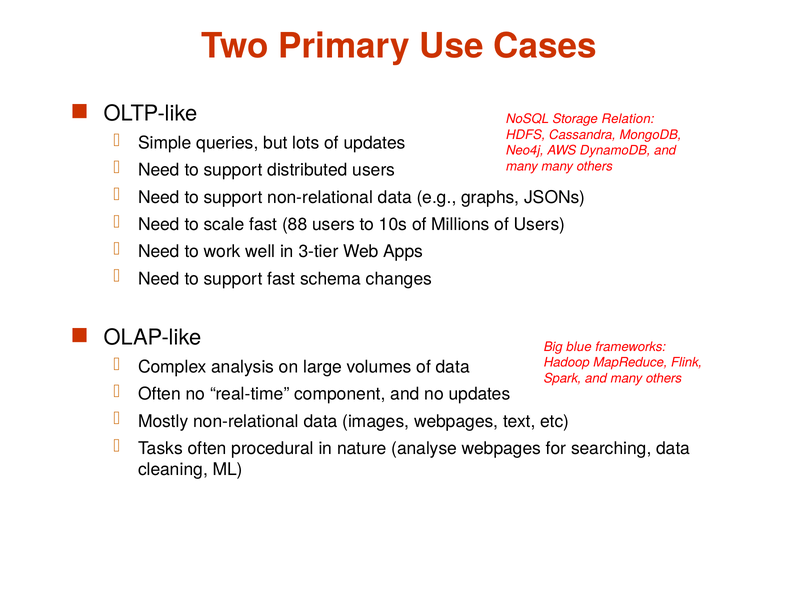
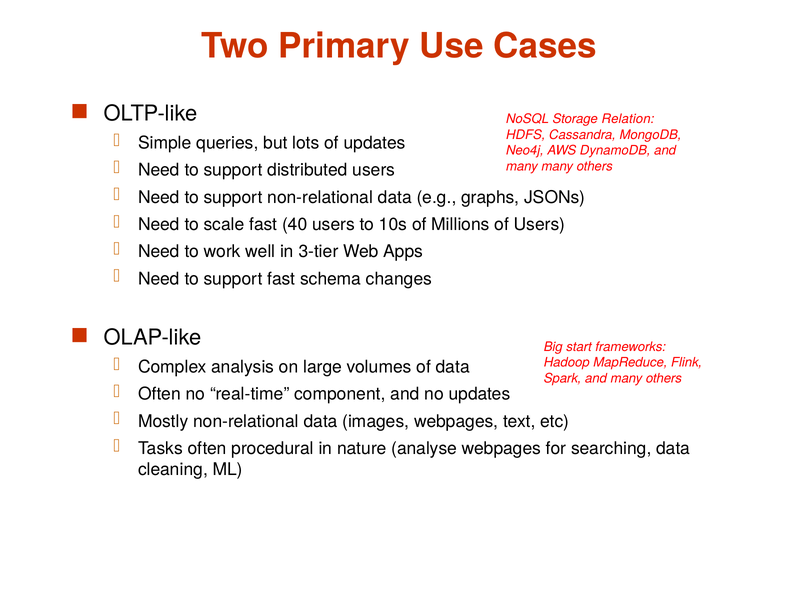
88: 88 -> 40
blue: blue -> start
